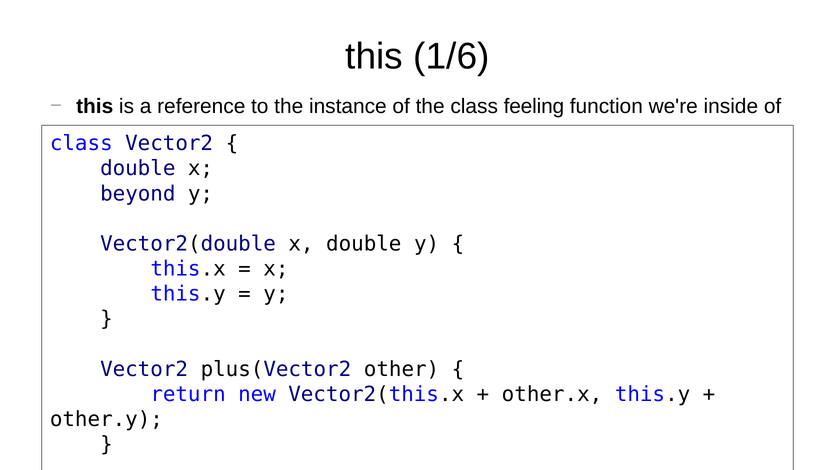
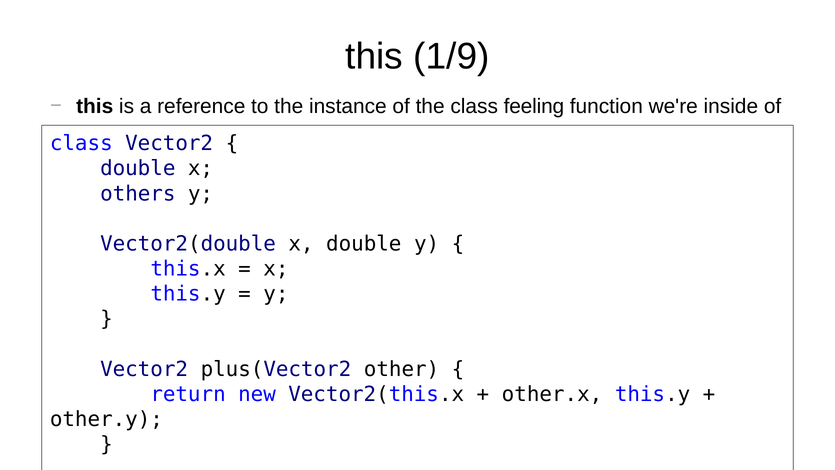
1/6: 1/6 -> 1/9
beyond: beyond -> others
